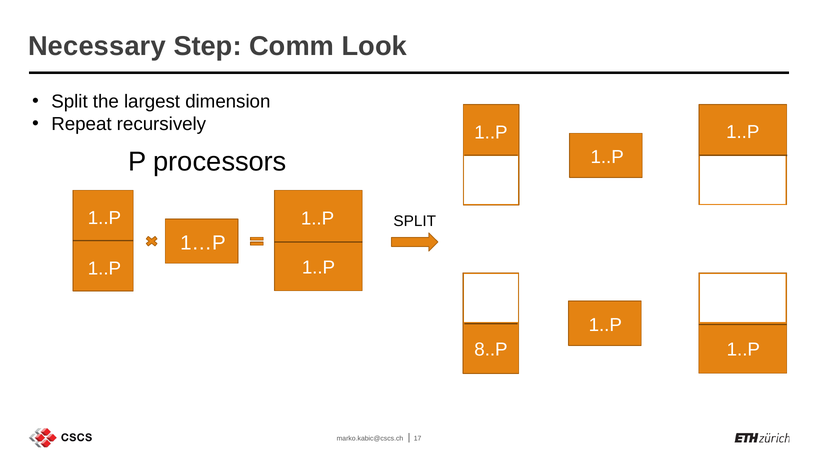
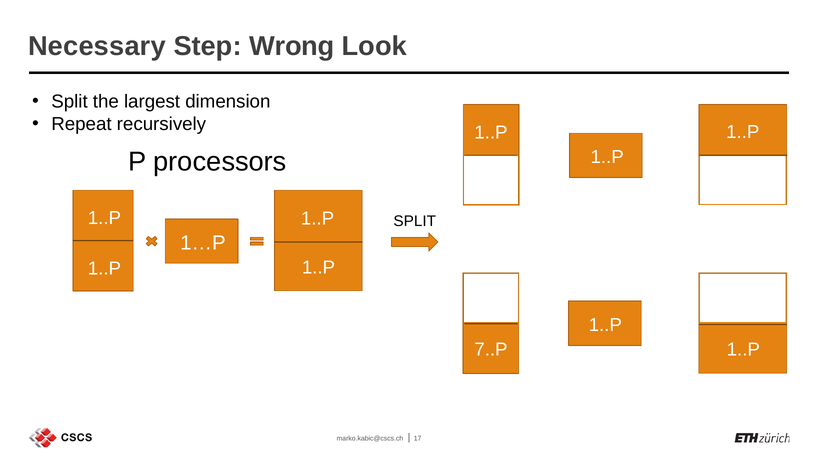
Comm: Comm -> Wrong
8..P: 8..P -> 7..P
